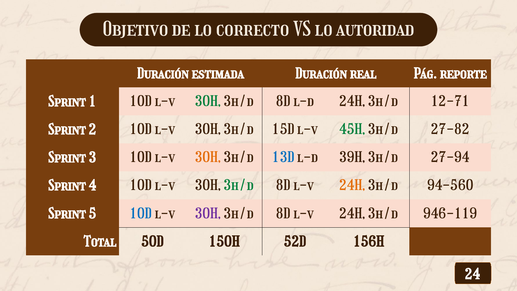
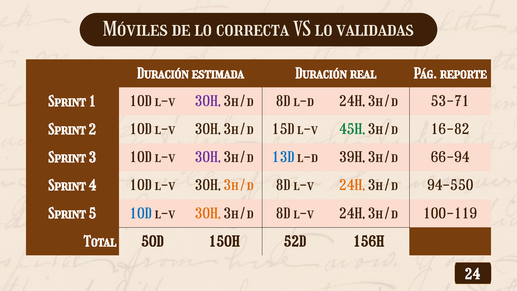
Objetivo: Objetivo -> Móviles
correcto: correcto -> correcta
autoridad: autoridad -> validadas
30H at (208, 101) colour: green -> purple
12-71: 12-71 -> 53-71
27-82: 27-82 -> 16-82
30H at (208, 157) colour: orange -> purple
27-94: 27-94 -> 66-94
3h/d at (239, 185) colour: green -> orange
94-560: 94-560 -> 94-550
30H at (208, 213) colour: purple -> orange
946-119: 946-119 -> 100-119
